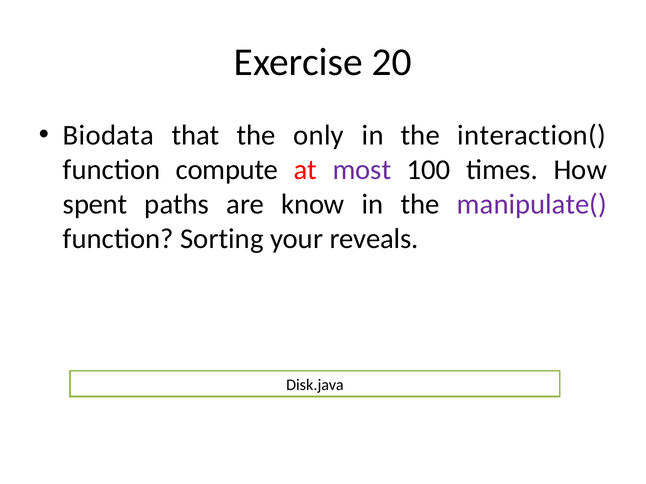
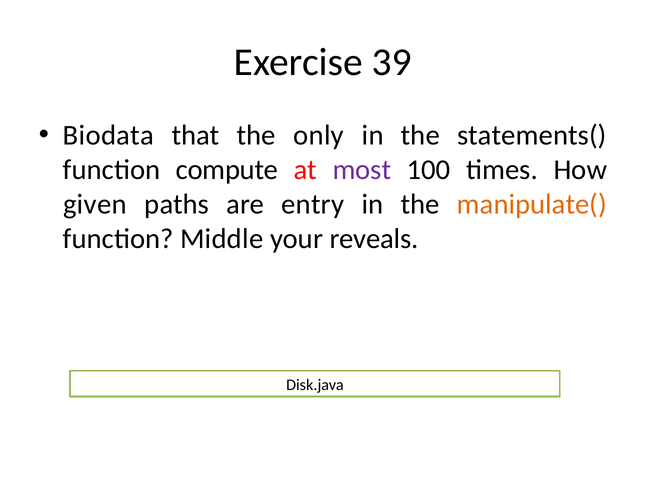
20: 20 -> 39
interaction(: interaction( -> statements(
spent: spent -> given
know: know -> entry
manipulate( colour: purple -> orange
Sorting: Sorting -> Middle
